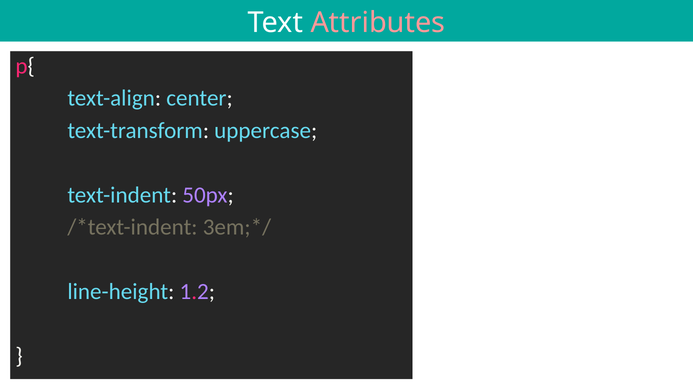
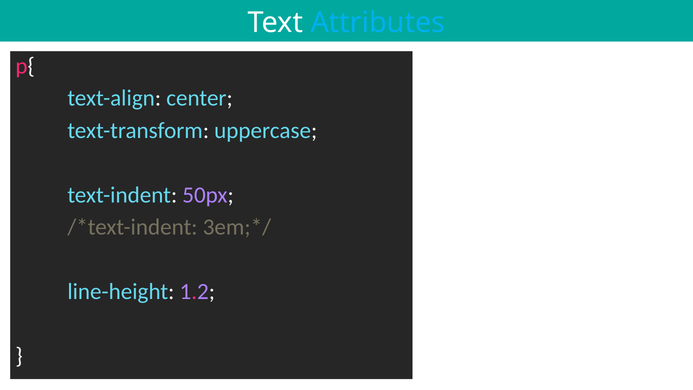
Attributes colour: pink -> light blue
